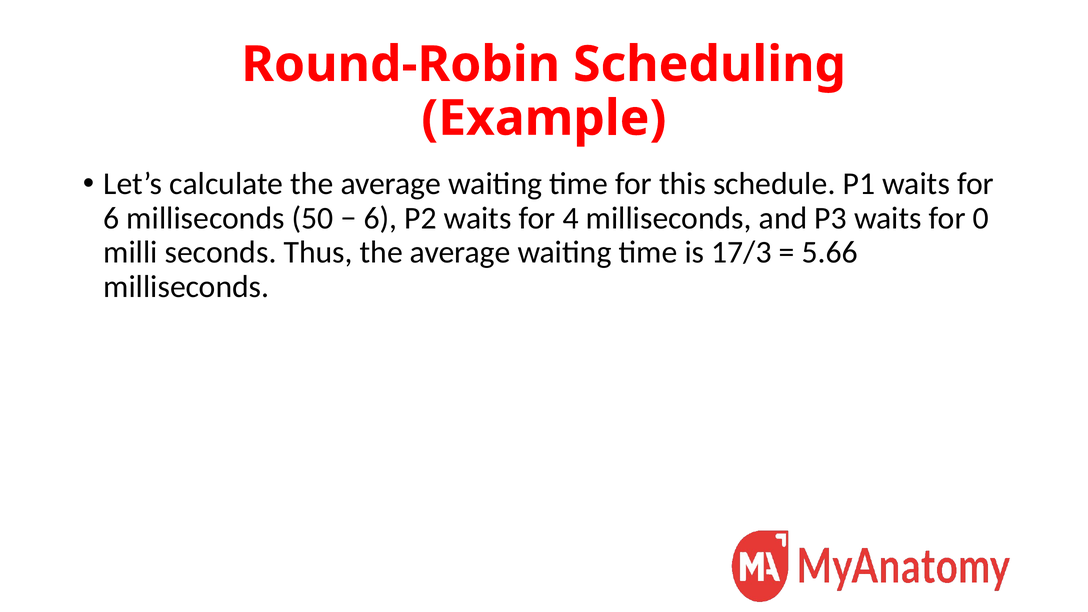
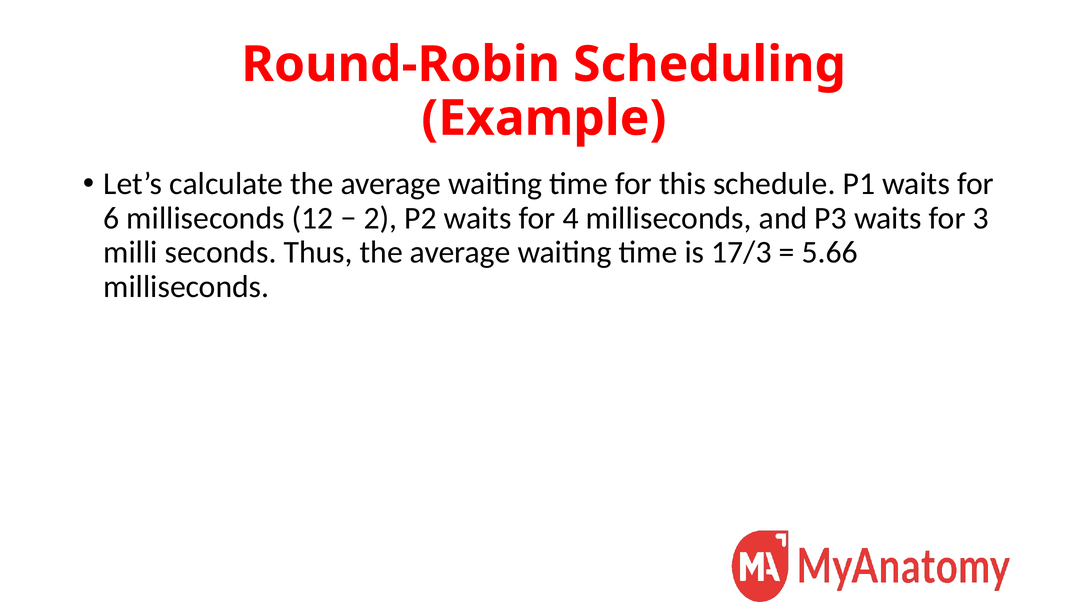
50: 50 -> 12
6 at (380, 218): 6 -> 2
0: 0 -> 3
